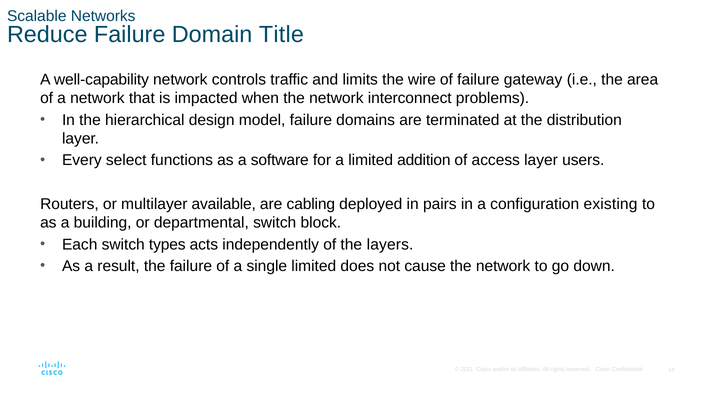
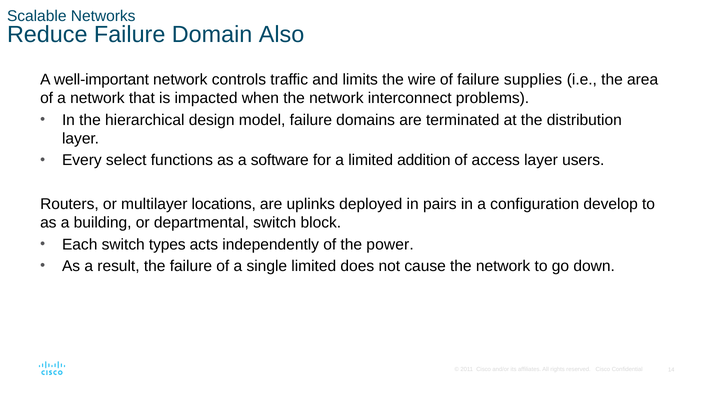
Title: Title -> Also
well-capability: well-capability -> well-important
gateway: gateway -> supplies
available: available -> locations
cabling: cabling -> uplinks
existing: existing -> develop
layers: layers -> power
